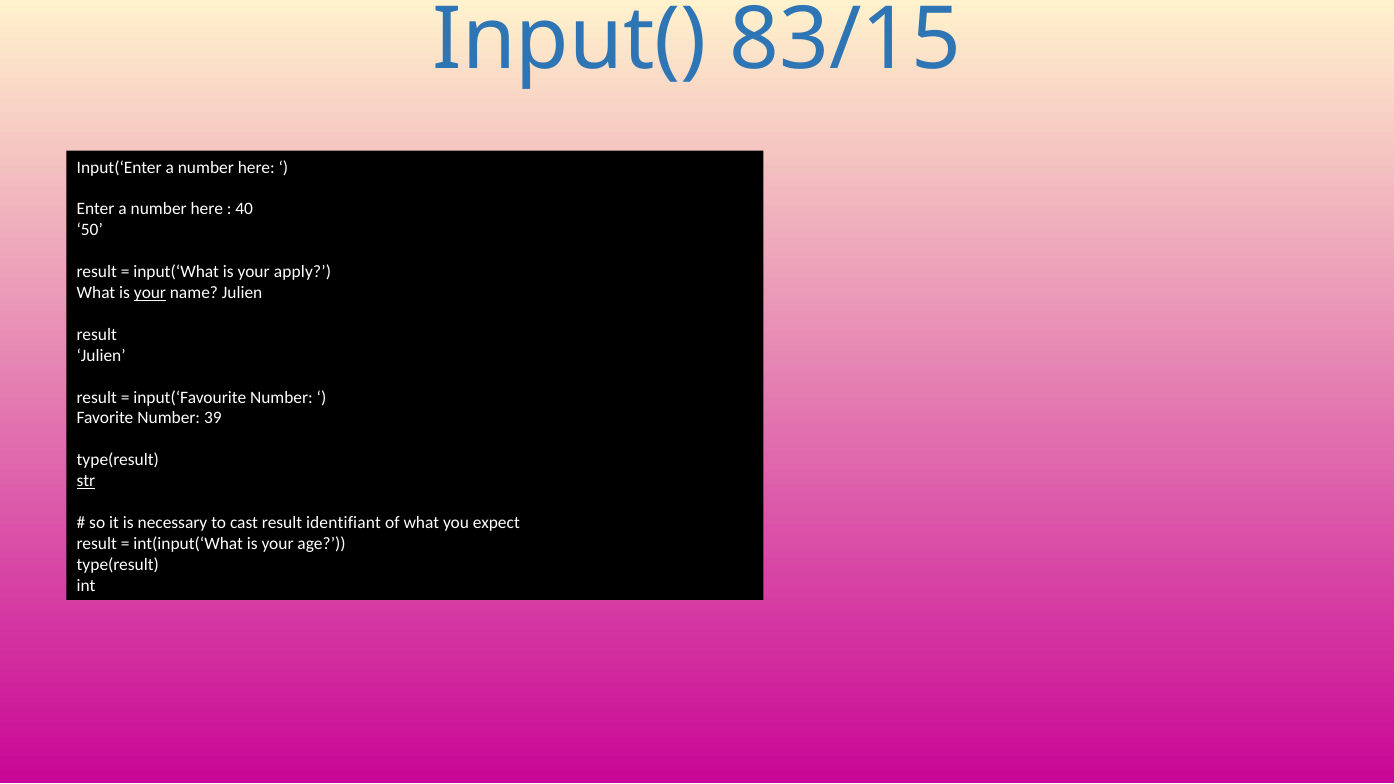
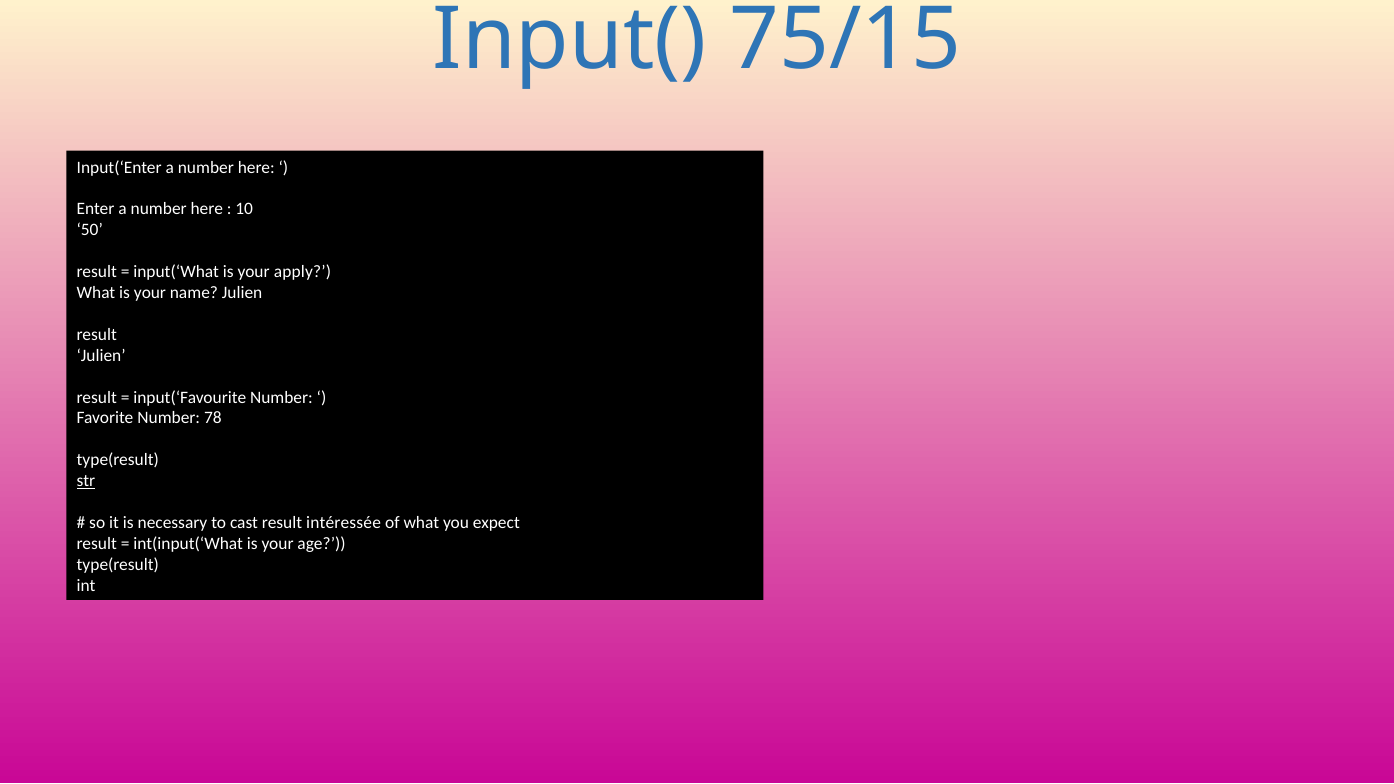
83/15: 83/15 -> 75/15
40: 40 -> 10
your at (150, 293) underline: present -> none
39: 39 -> 78
identifiant: identifiant -> intéressée
